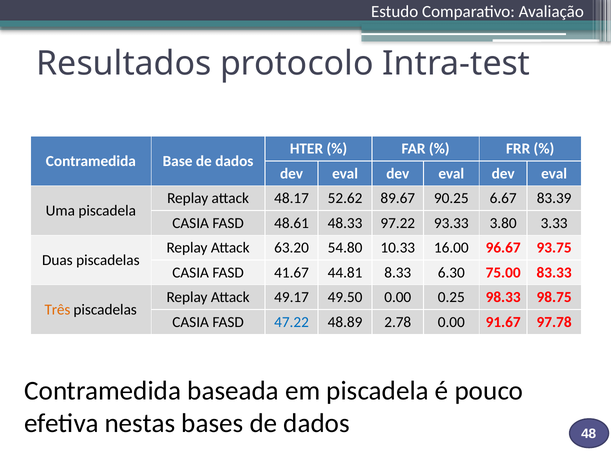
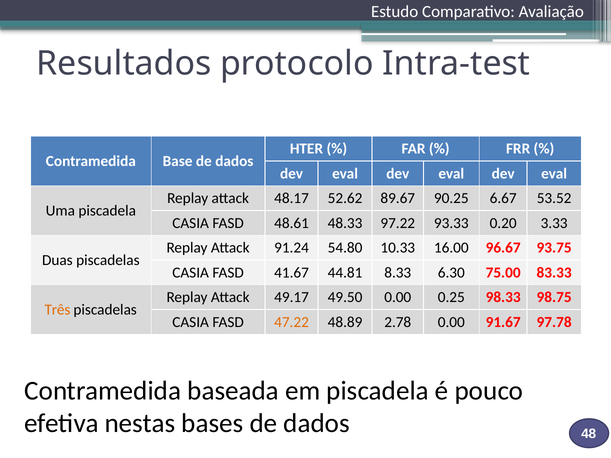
83.39: 83.39 -> 53.52
3.80: 3.80 -> 0.20
63.20: 63.20 -> 91.24
47.22 colour: blue -> orange
